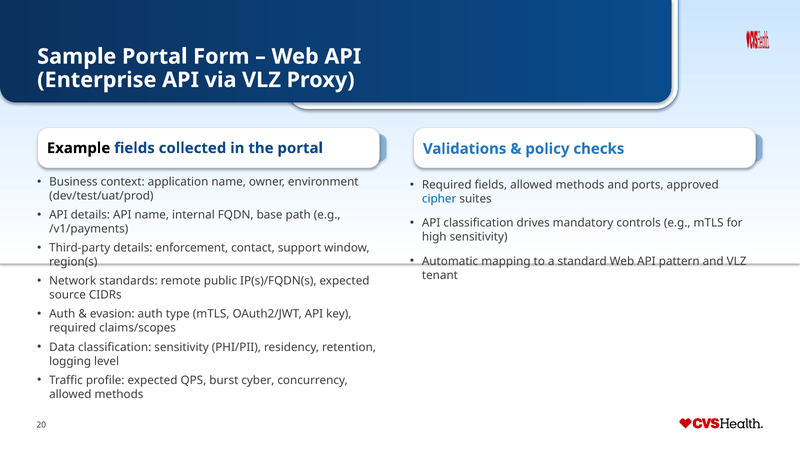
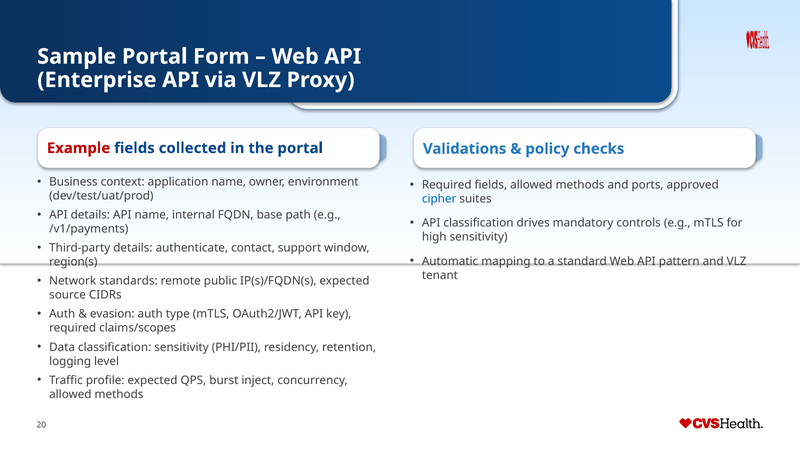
Example colour: black -> red
enforcement: enforcement -> authenticate
cyber: cyber -> inject
